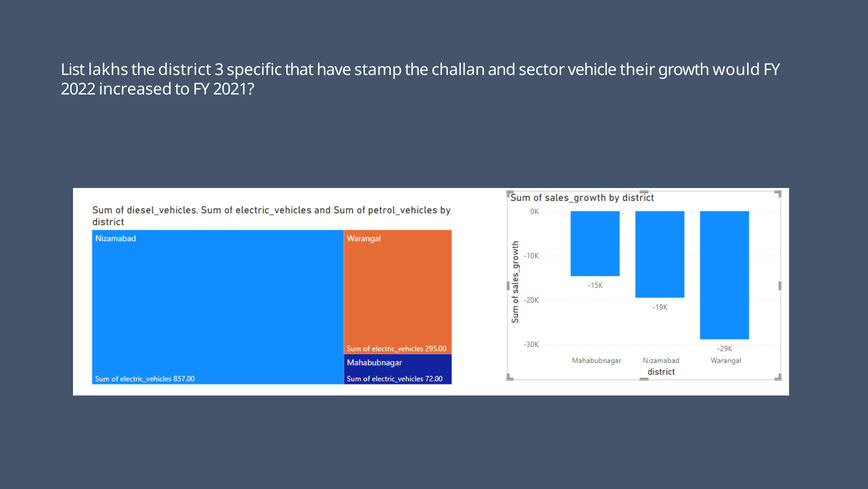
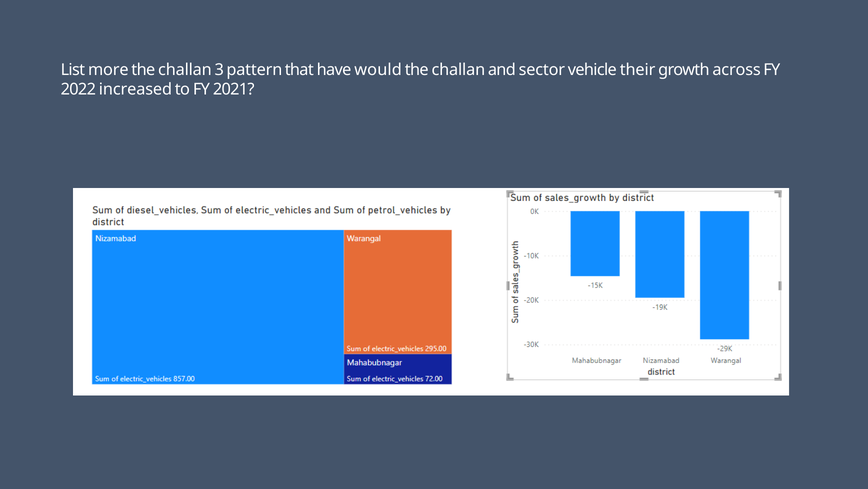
lakhs: lakhs -> more
district at (185, 70): district -> challan
specific: specific -> pattern
stamp: stamp -> would
would: would -> across
